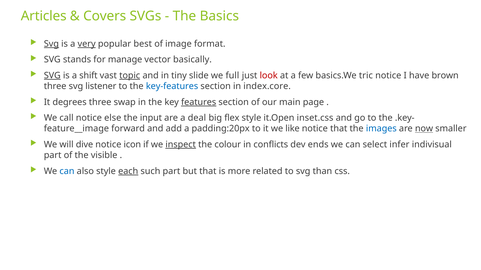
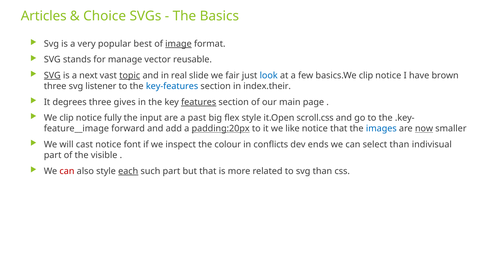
Covers: Covers -> Choice
Svg at (51, 44) underline: present -> none
very underline: present -> none
image underline: none -> present
basically: basically -> reusable
shift: shift -> next
tiny: tiny -> real
full: full -> fair
look colour: red -> blue
basics.We tric: tric -> clip
index.core: index.core -> index.their
swap: swap -> gives
We call: call -> clip
else: else -> fully
deal: deal -> past
inset.css: inset.css -> scroll.css
padding:20px underline: none -> present
dive: dive -> cast
icon: icon -> font
inspect underline: present -> none
select infer: infer -> than
can at (67, 171) colour: blue -> red
